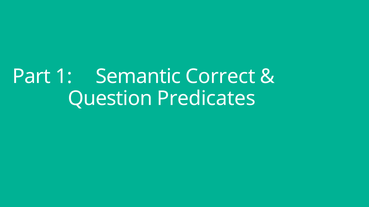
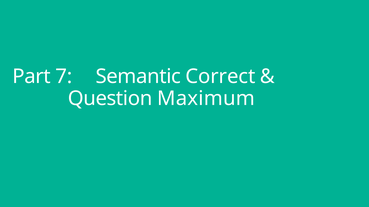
1: 1 -> 7
Predicates: Predicates -> Maximum
